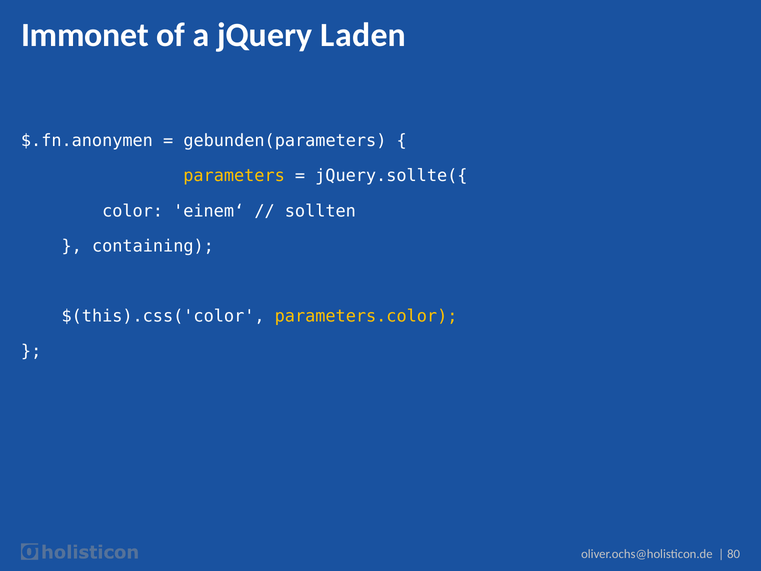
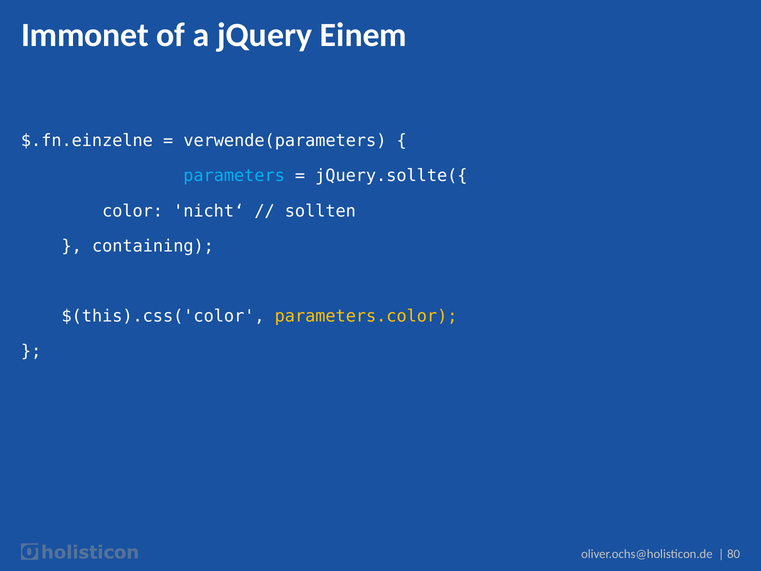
Laden: Laden -> Einem
$.fn.anonymen: $.fn.anonymen -> $.fn.einzelne
gebunden(parameters: gebunden(parameters -> verwende(parameters
parameters colour: yellow -> light blue
einem‘: einem‘ -> nicht‘
